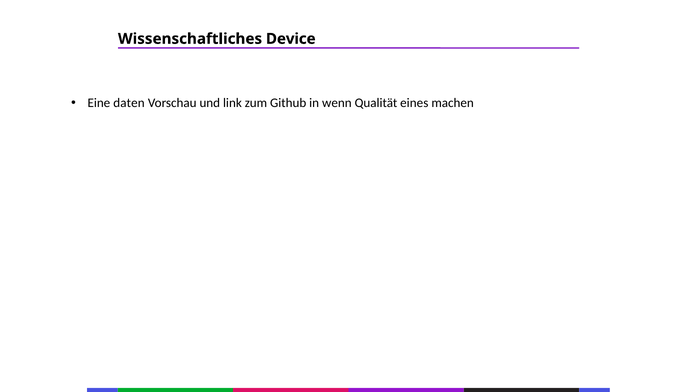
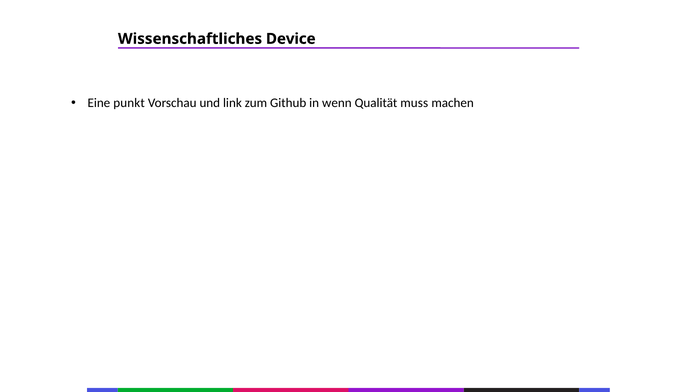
daten: daten -> punkt
eines: eines -> muss
